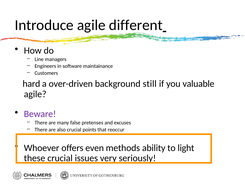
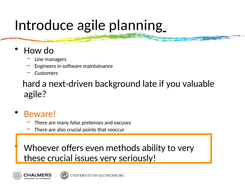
different: different -> planning
over-driven: over-driven -> next-driven
still: still -> late
Beware colour: purple -> orange
to light: light -> very
